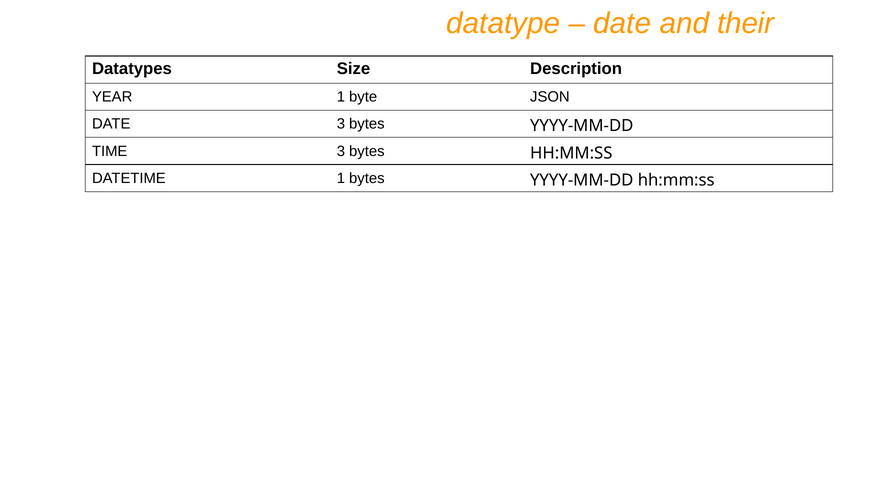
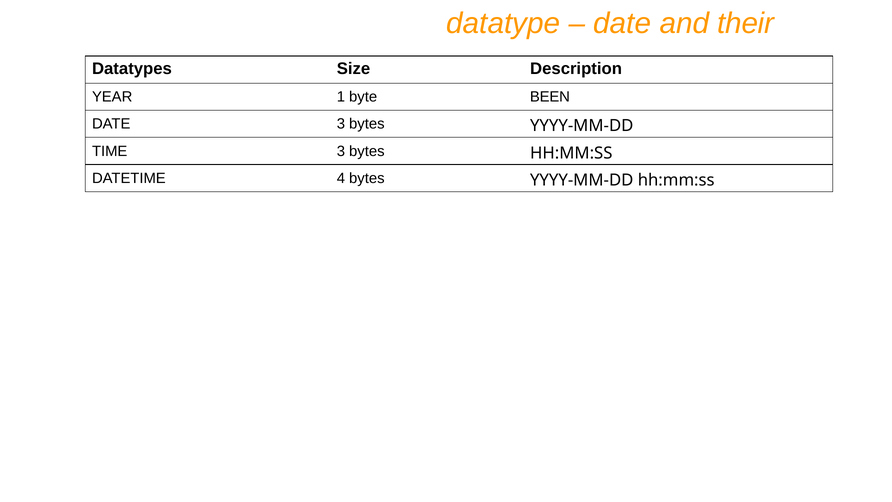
JSON: JSON -> BEEN
DATETIME 1: 1 -> 4
